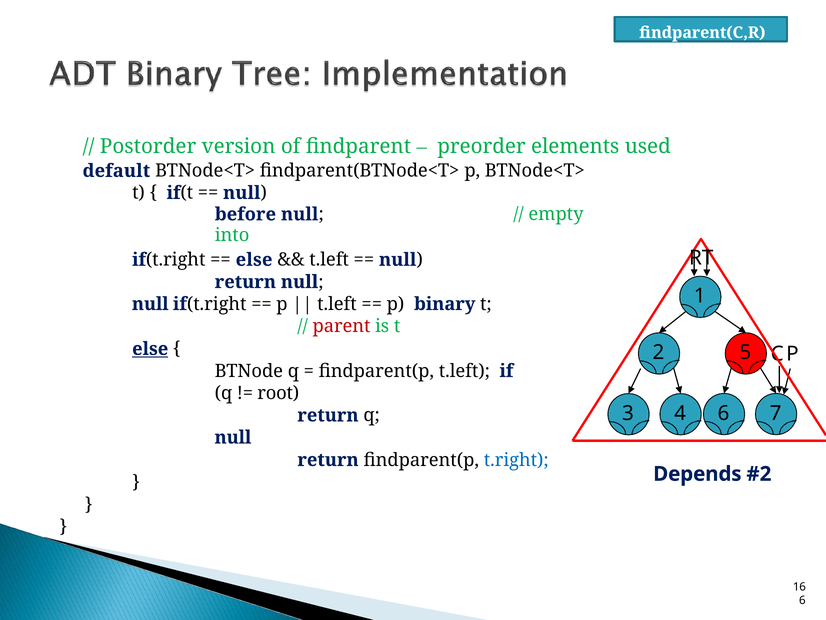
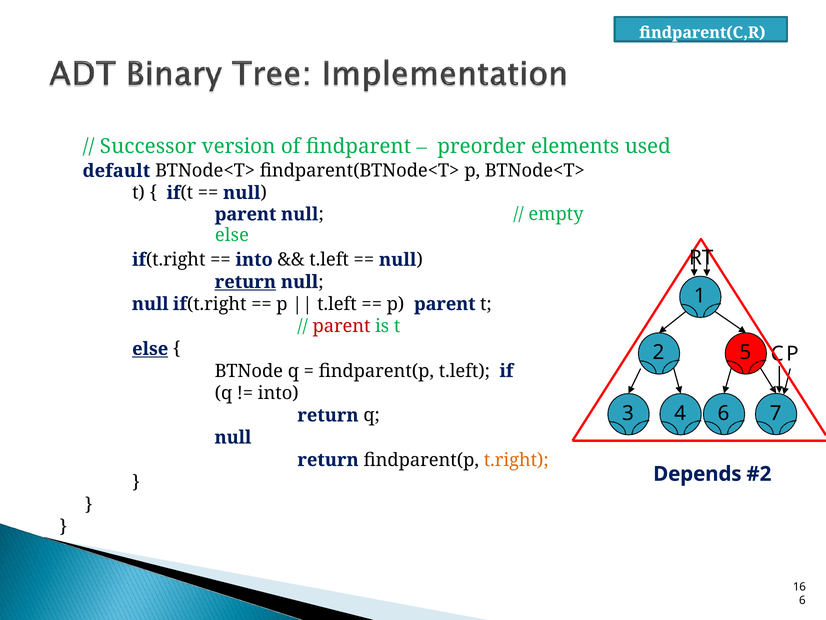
Postorder: Postorder -> Successor
before at (245, 214): before -> parent
into at (232, 235): into -> else
else at (254, 260): else -> into
return at (245, 282) underline: none -> present
p binary: binary -> parent
root at (278, 393): root -> into
t.right colour: blue -> orange
